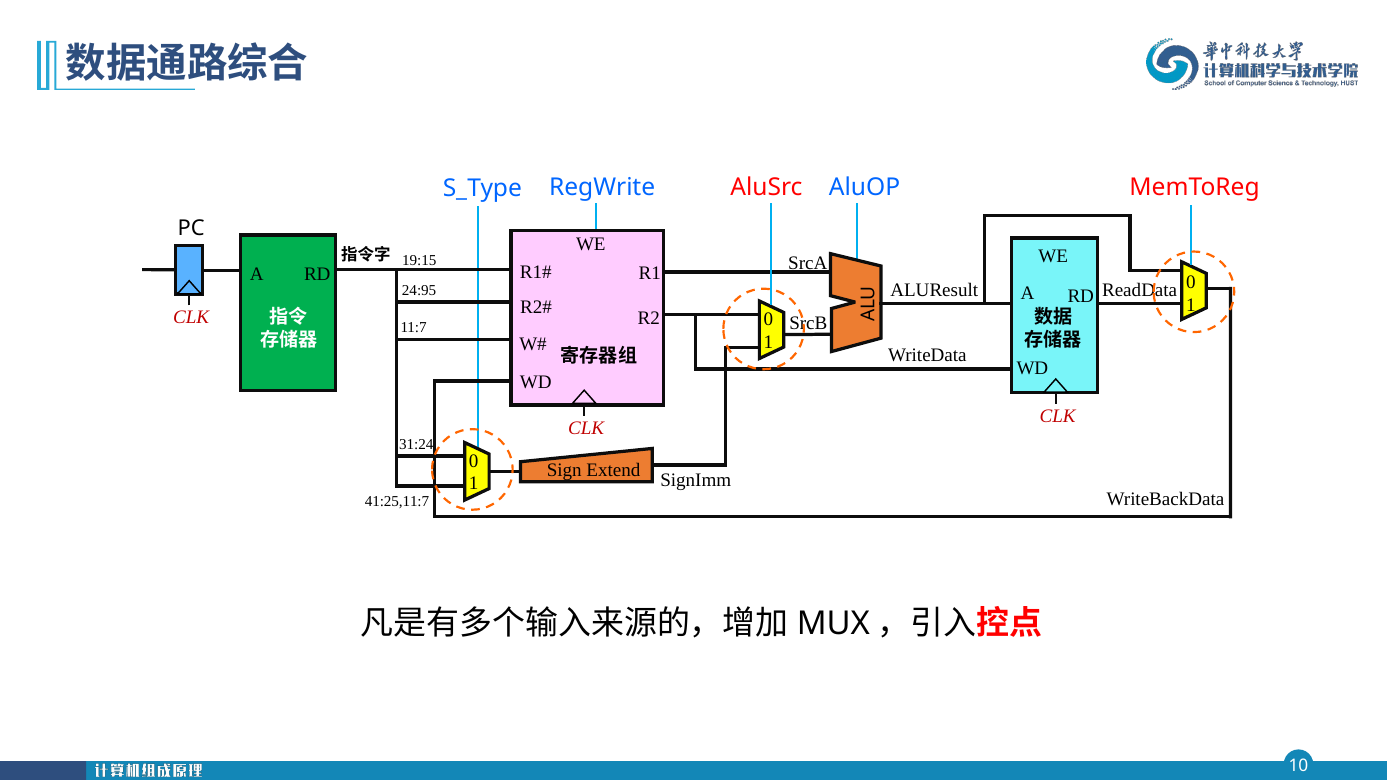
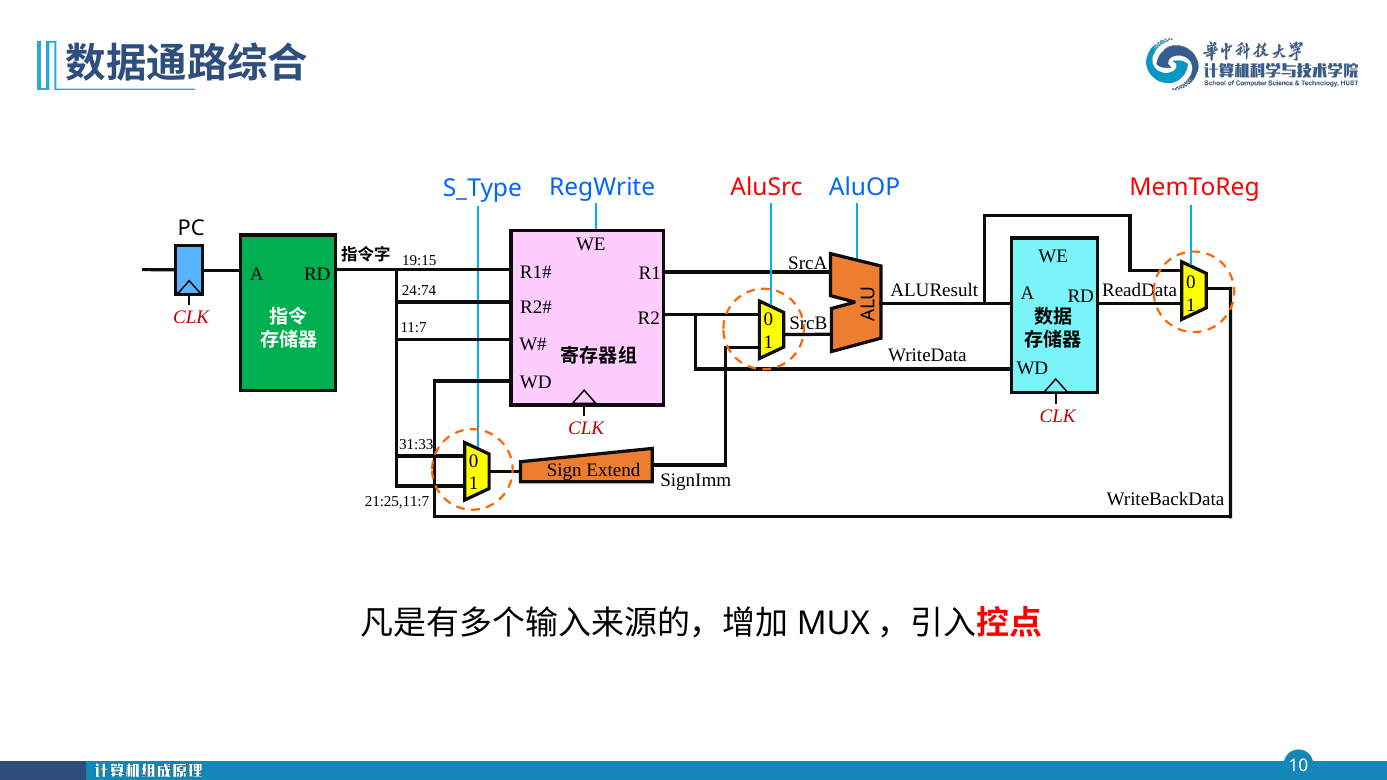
24:95: 24:95 -> 24:74
31:24: 31:24 -> 31:33
41:25,11:7: 41:25,11:7 -> 21:25,11:7
